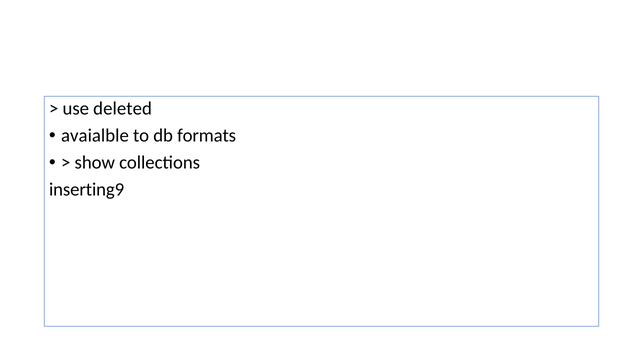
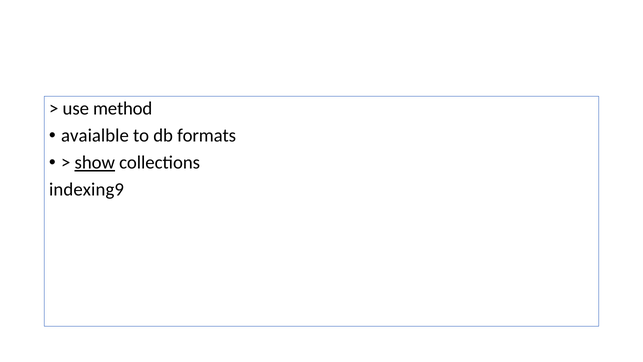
deleted: deleted -> method
show underline: none -> present
inserting9: inserting9 -> indexing9
